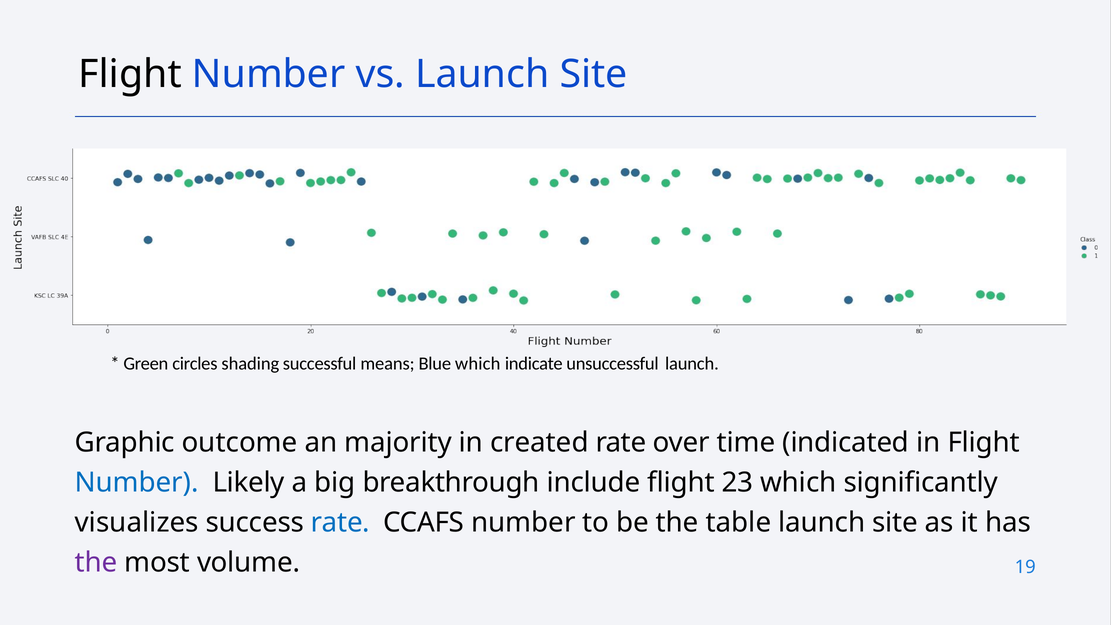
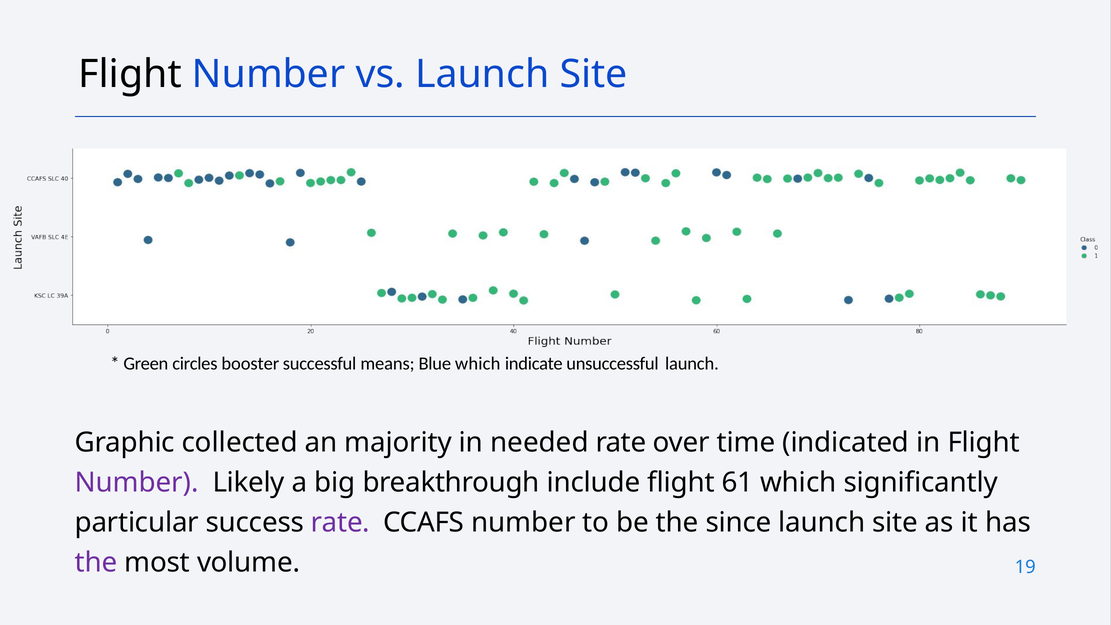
shading: shading -> booster
outcome: outcome -> collected
created: created -> needed
Number at (137, 482) colour: blue -> purple
23: 23 -> 61
visualizes: visualizes -> particular
rate at (340, 522) colour: blue -> purple
table: table -> since
